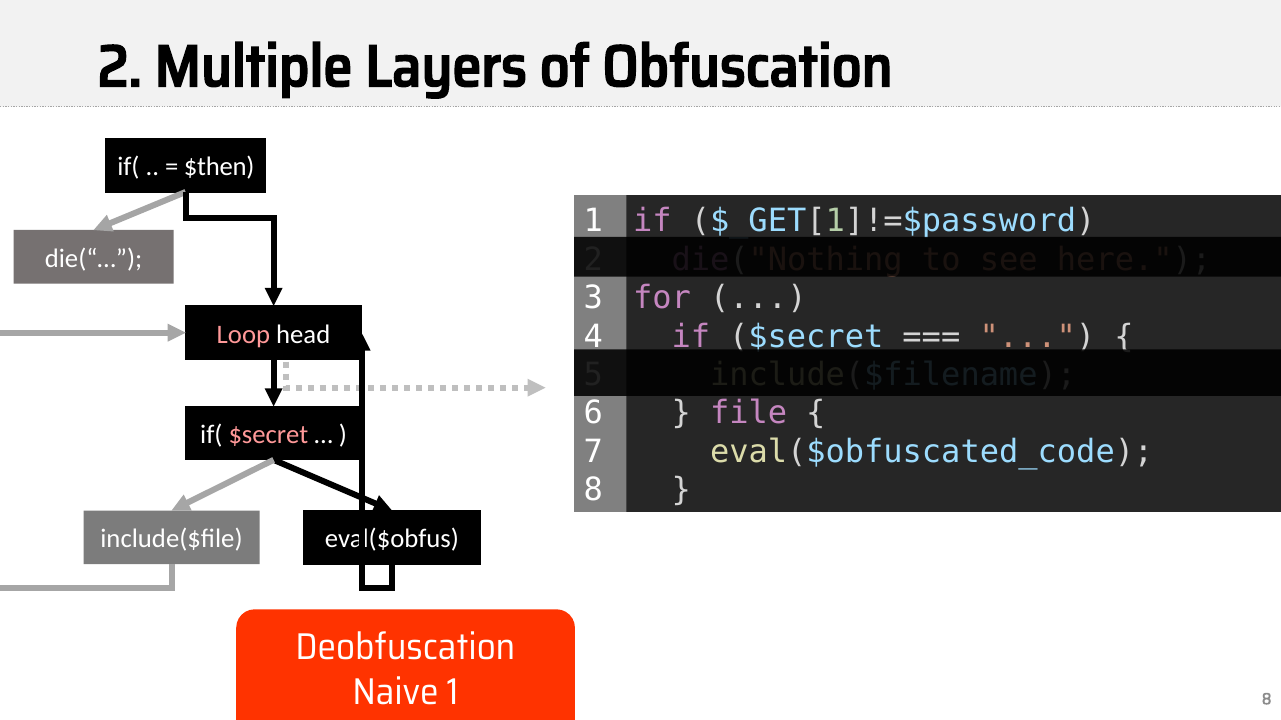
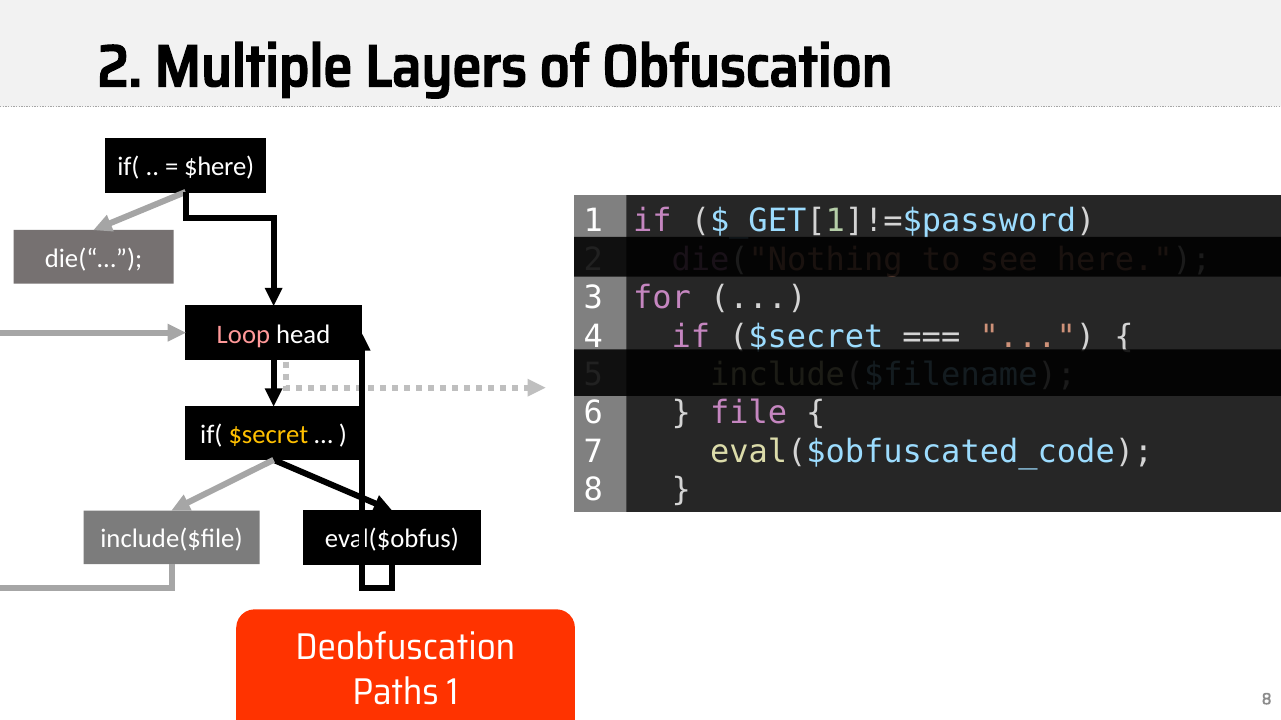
$then: $then -> $here
$secret at (268, 435) colour: pink -> yellow
Naive: Naive -> Paths
